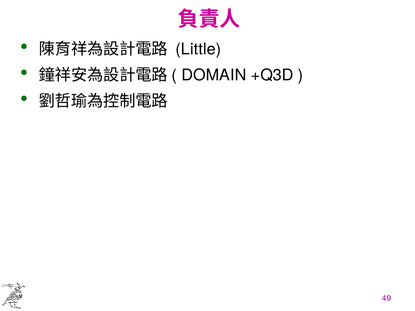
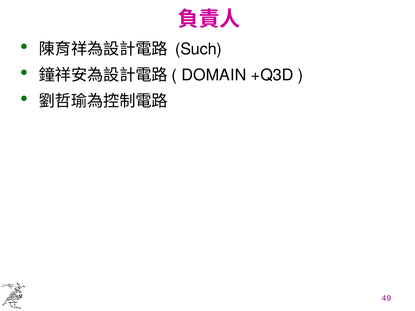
Little: Little -> Such
